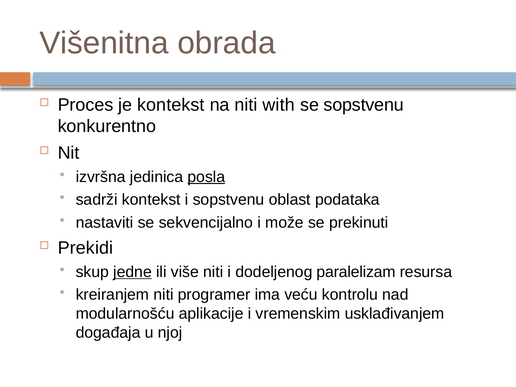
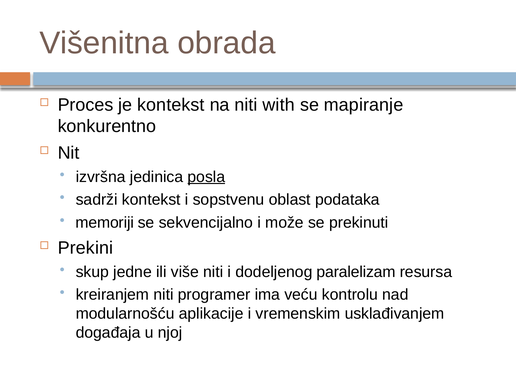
se sopstvenu: sopstvenu -> mapiranje
nastaviti: nastaviti -> memoriji
Prekidi: Prekidi -> Prekini
jedne underline: present -> none
